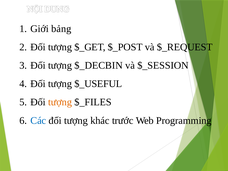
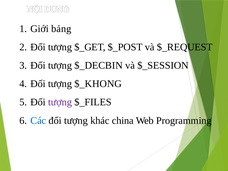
$_USEFUL: $_USEFUL -> $_KHONG
tượng at (60, 102) colour: orange -> purple
trước: trước -> china
